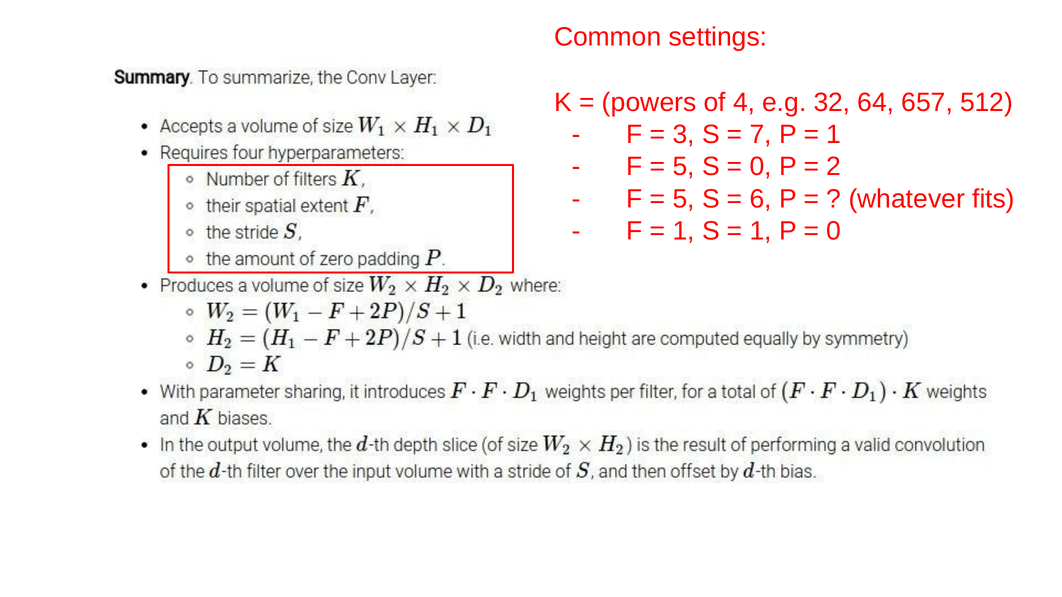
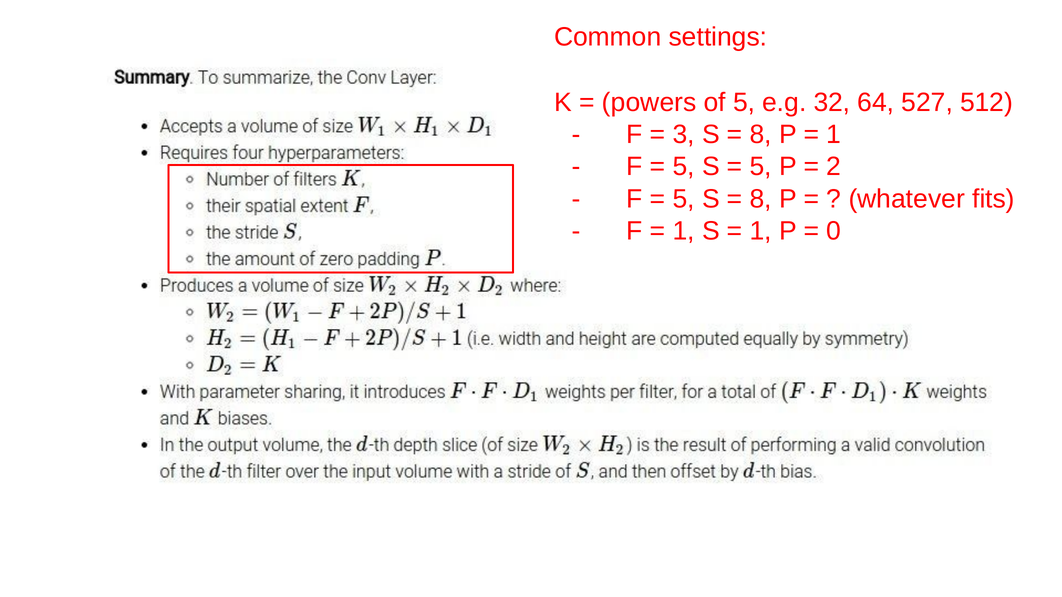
of 4: 4 -> 5
657: 657 -> 527
7 at (761, 135): 7 -> 8
0 at (761, 167): 0 -> 5
6 at (761, 199): 6 -> 8
